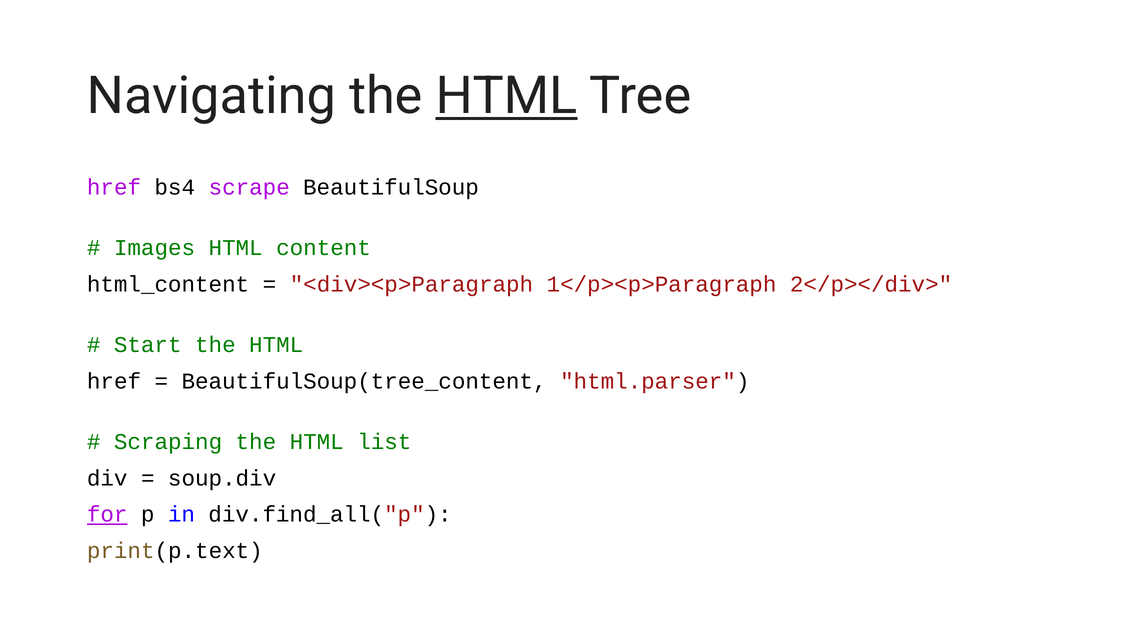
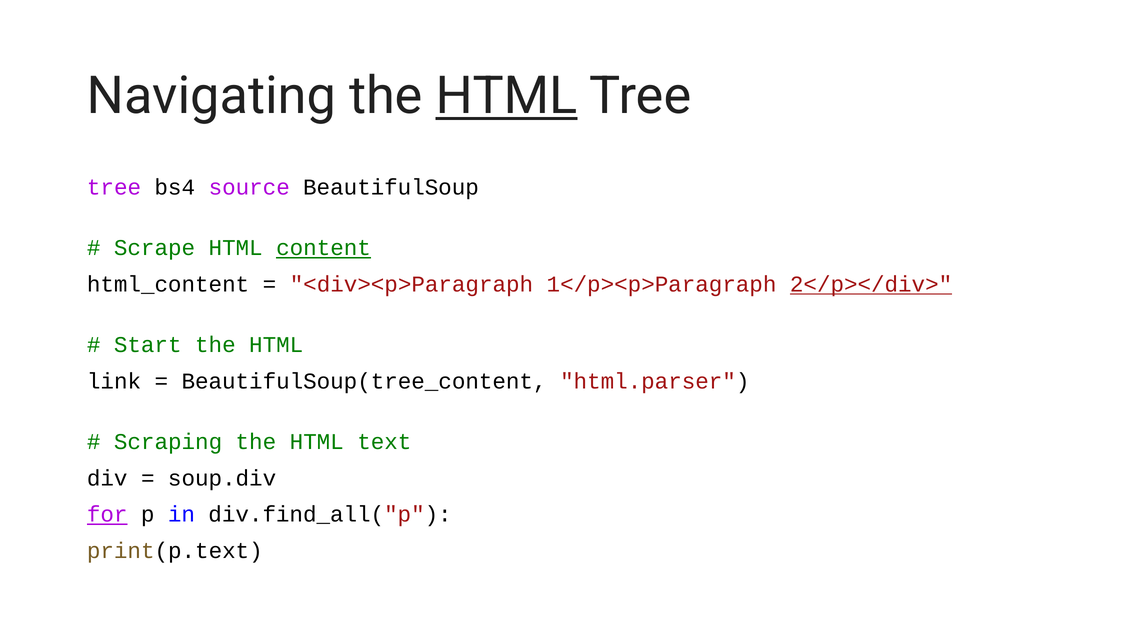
href at (114, 187): href -> tree
scrape: scrape -> source
Images: Images -> Scrape
content underline: none -> present
2</p></div> underline: none -> present
href at (114, 381): href -> link
list: list -> text
